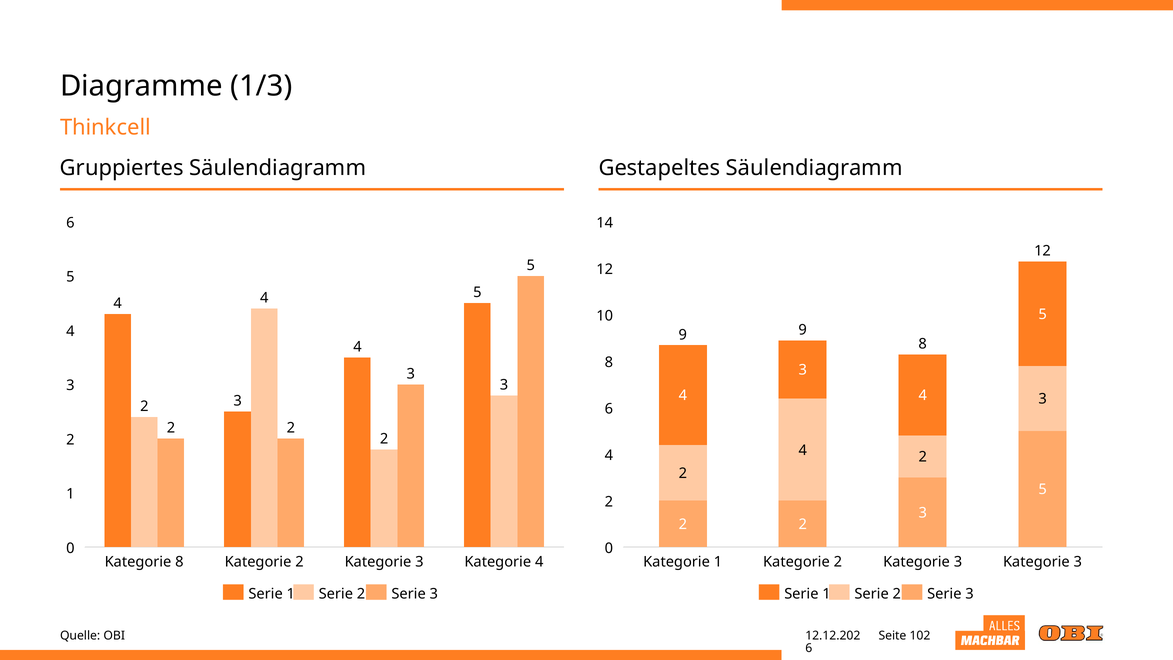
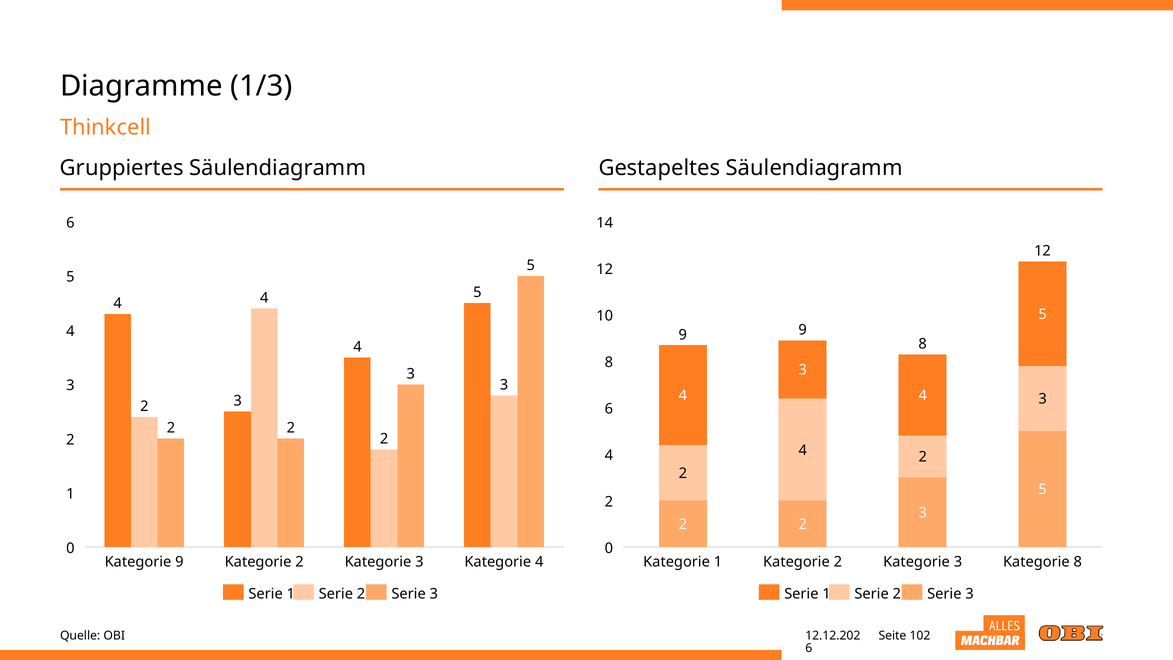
Kategorie 8: 8 -> 9
3 at (1078, 562): 3 -> 8
